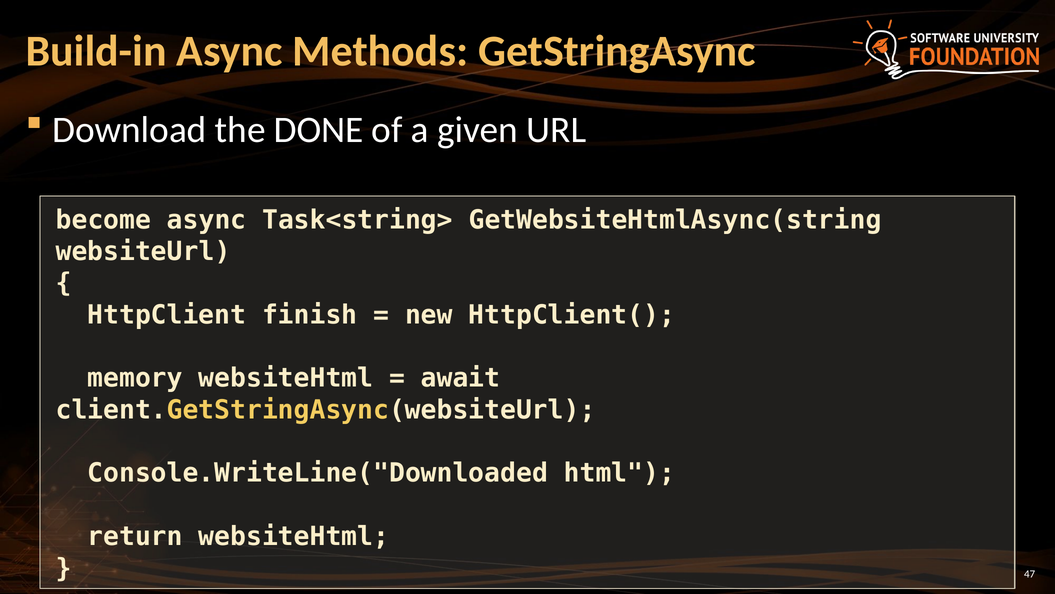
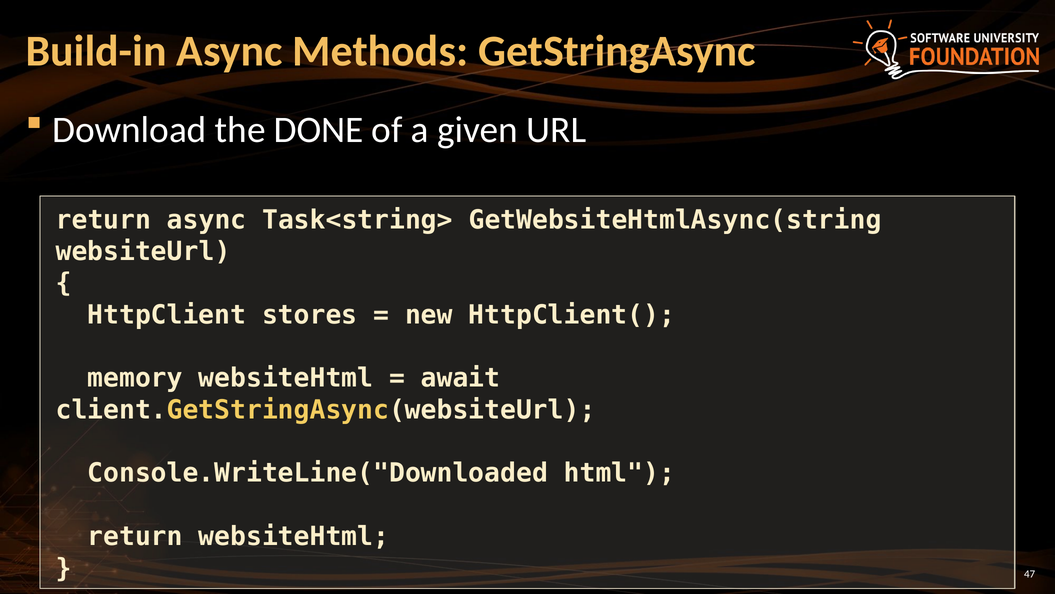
become at (103, 220): become -> return
finish: finish -> stores
